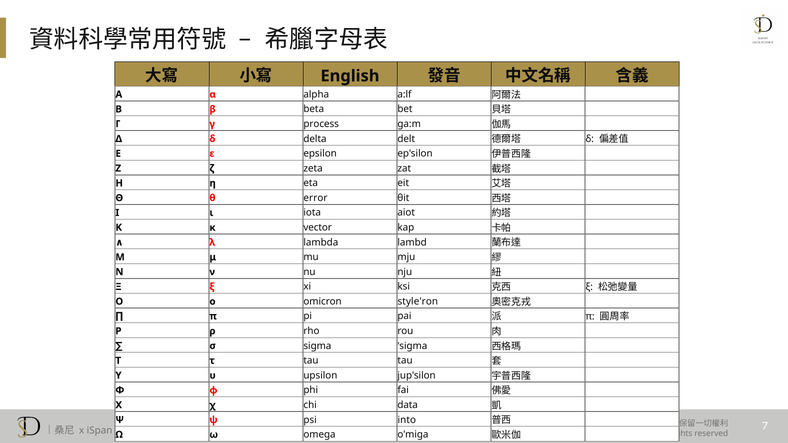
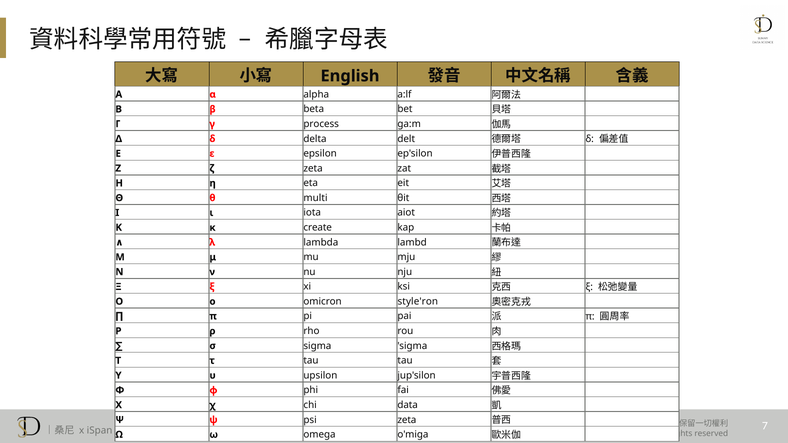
error: error -> multi
vector: vector -> create
psi into: into -> zeta
